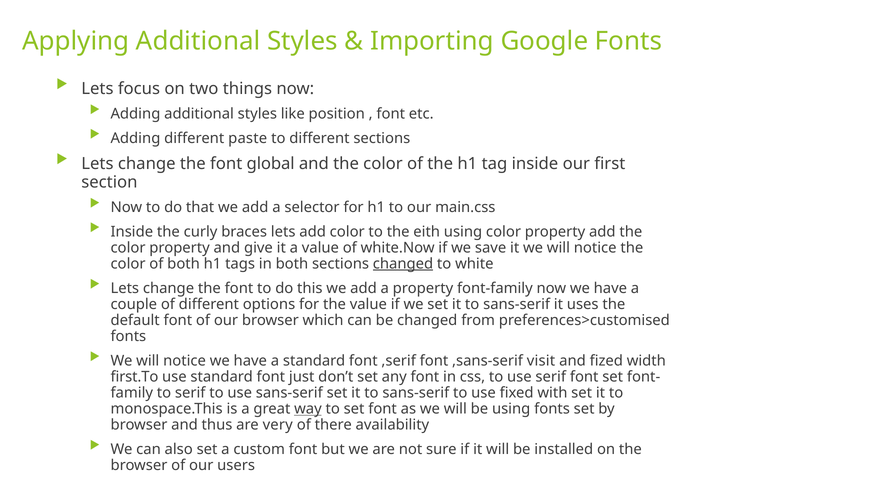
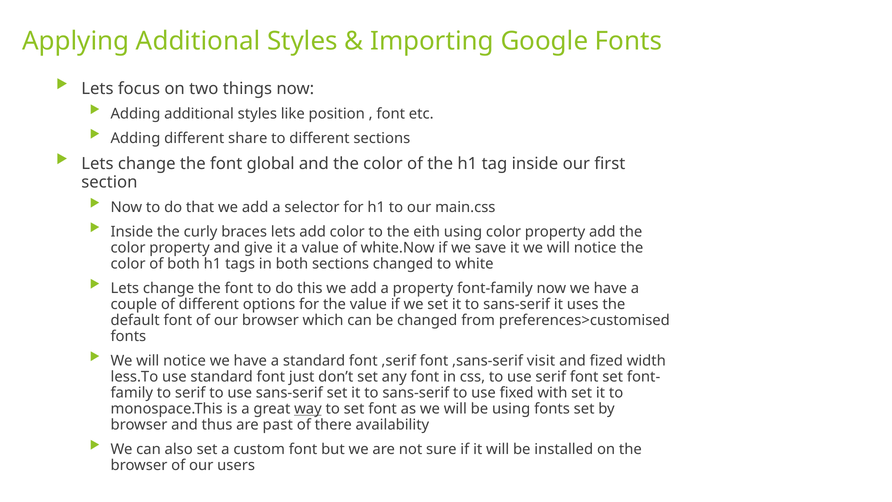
paste: paste -> share
changed at (403, 264) underline: present -> none
first.To: first.To -> less.To
very: very -> past
